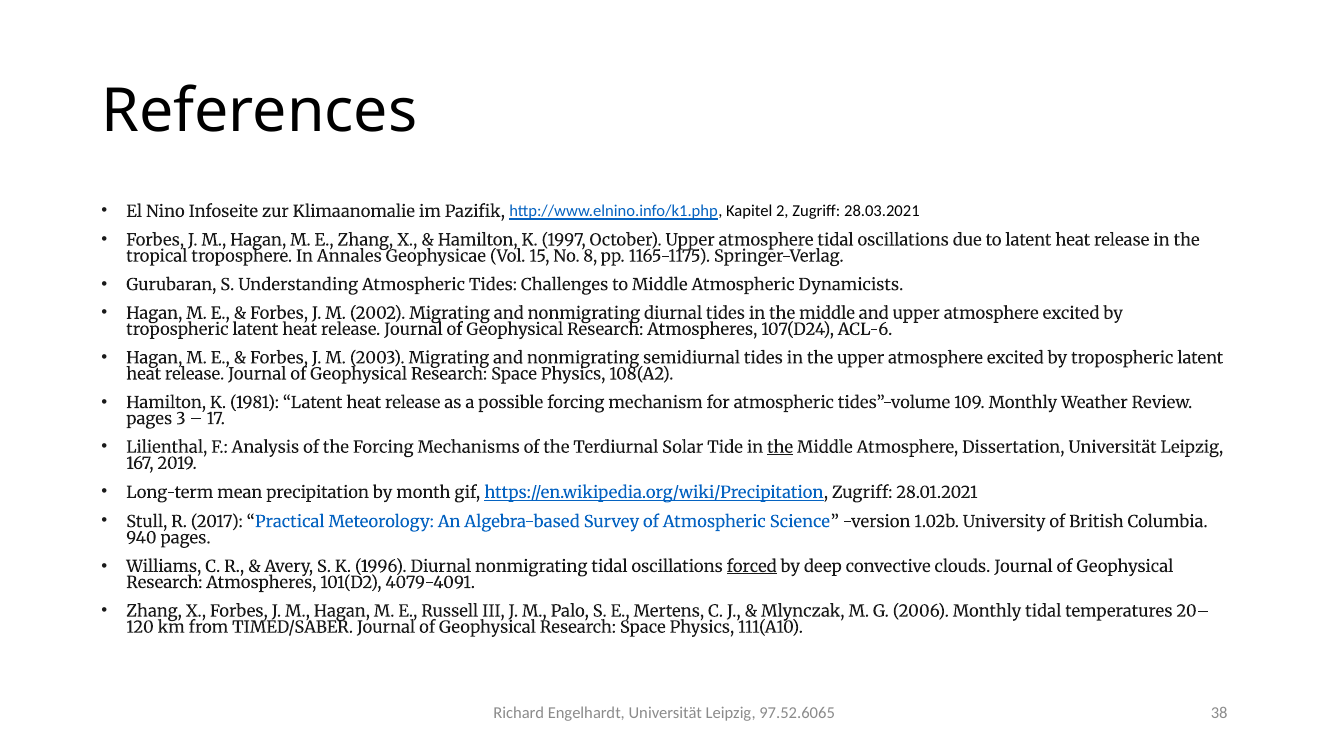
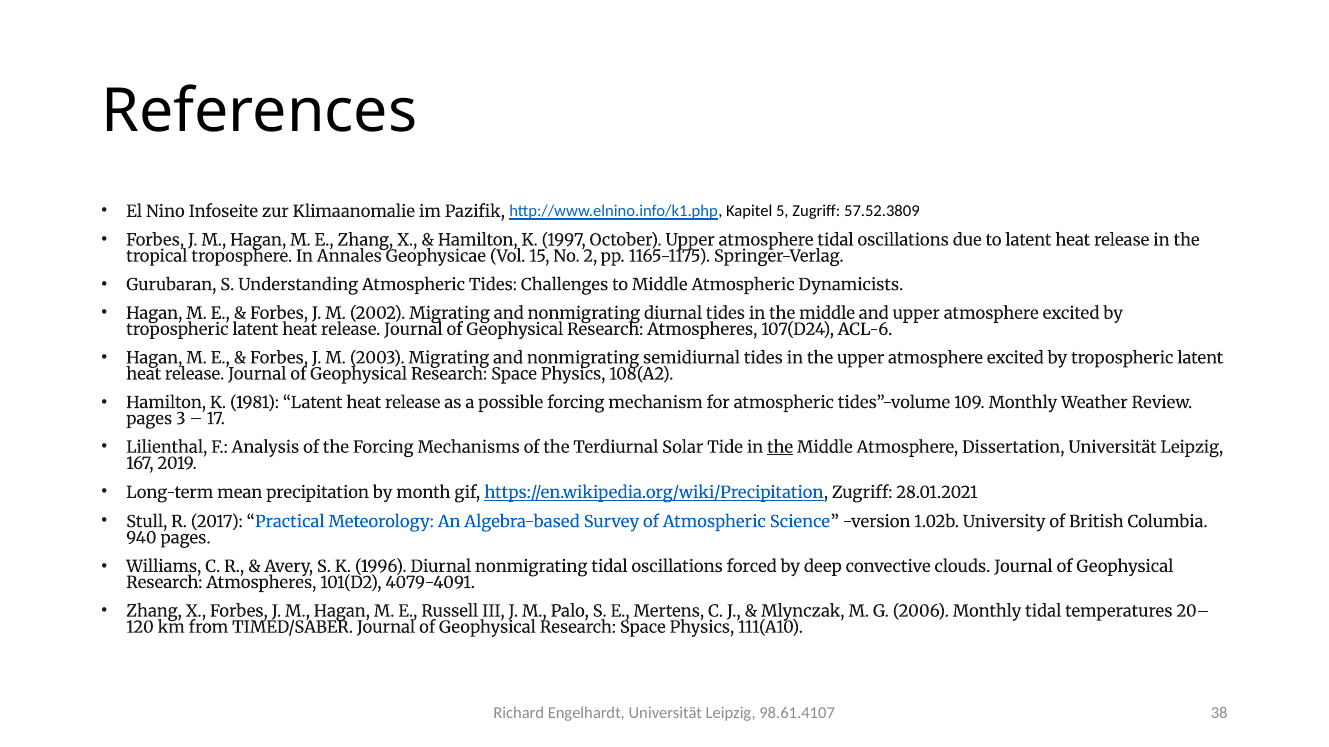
2: 2 -> 5
28.03.2021: 28.03.2021 -> 57.52.3809
8: 8 -> 2
forced underline: present -> none
97.52.6065: 97.52.6065 -> 98.61.4107
